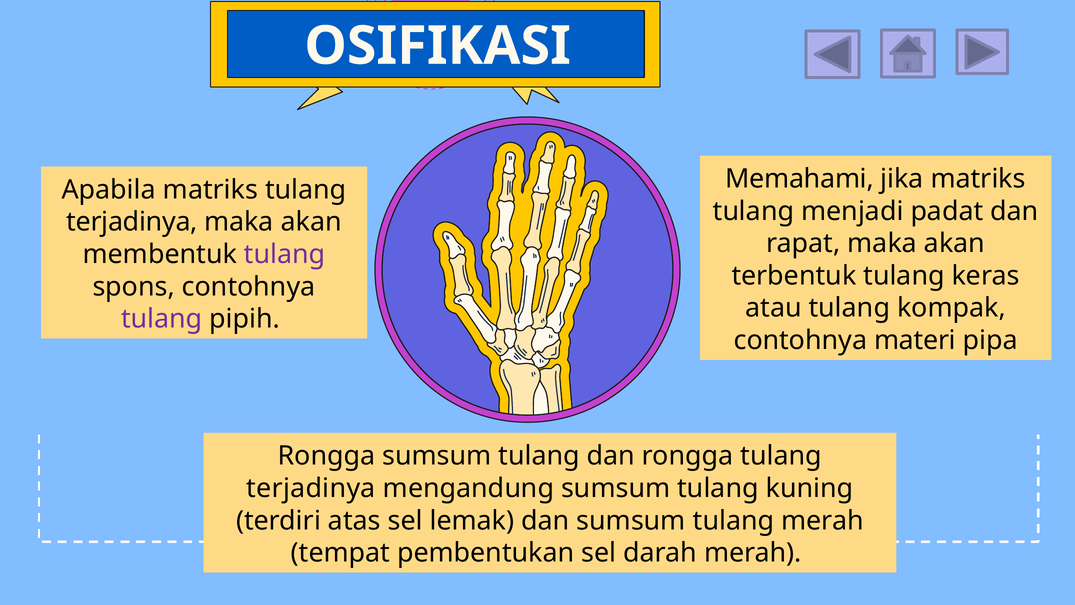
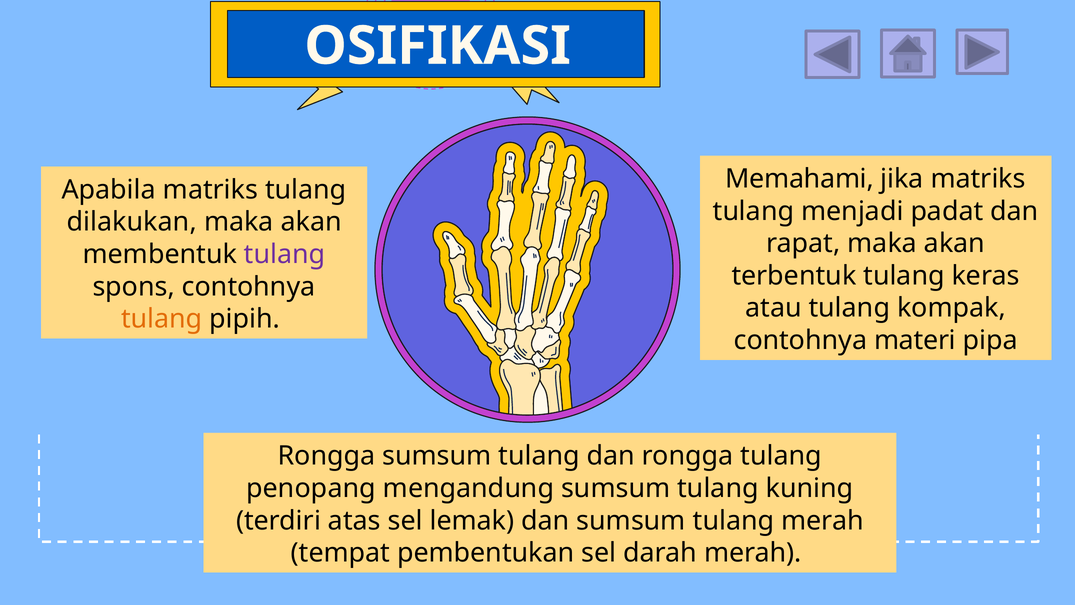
terjadinya at (132, 222): terjadinya -> dilakukan
tulang at (162, 319) colour: purple -> orange
terjadinya at (311, 488): terjadinya -> penopang
